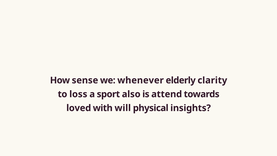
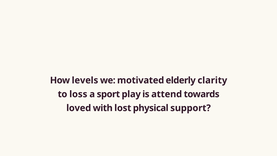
sense: sense -> levels
whenever: whenever -> motivated
also: also -> play
will: will -> lost
insights: insights -> support
